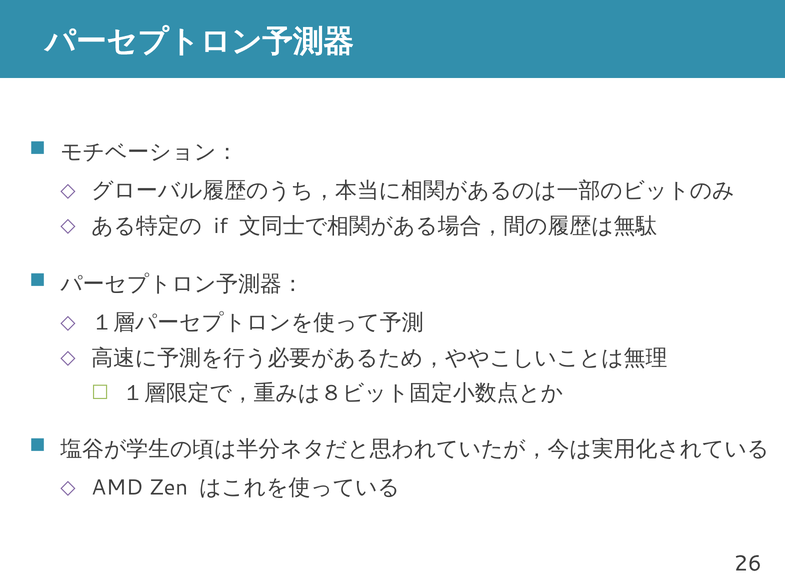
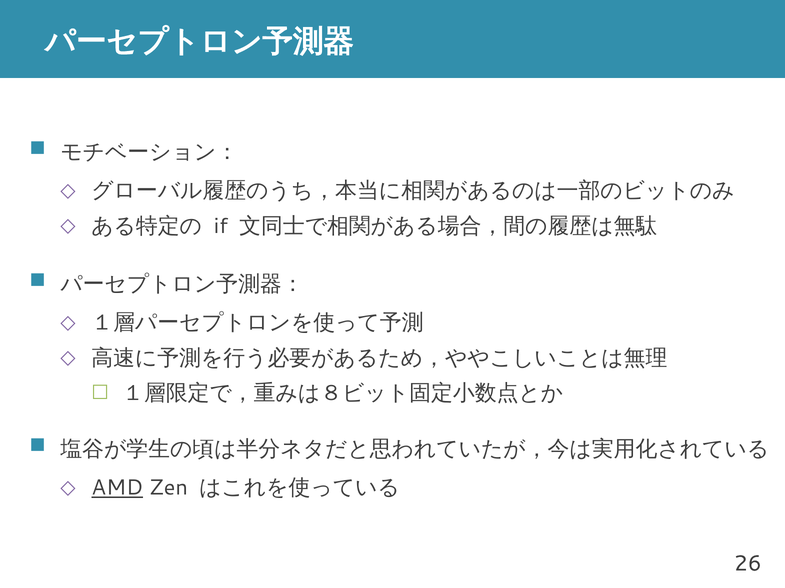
AMD underline: none -> present
